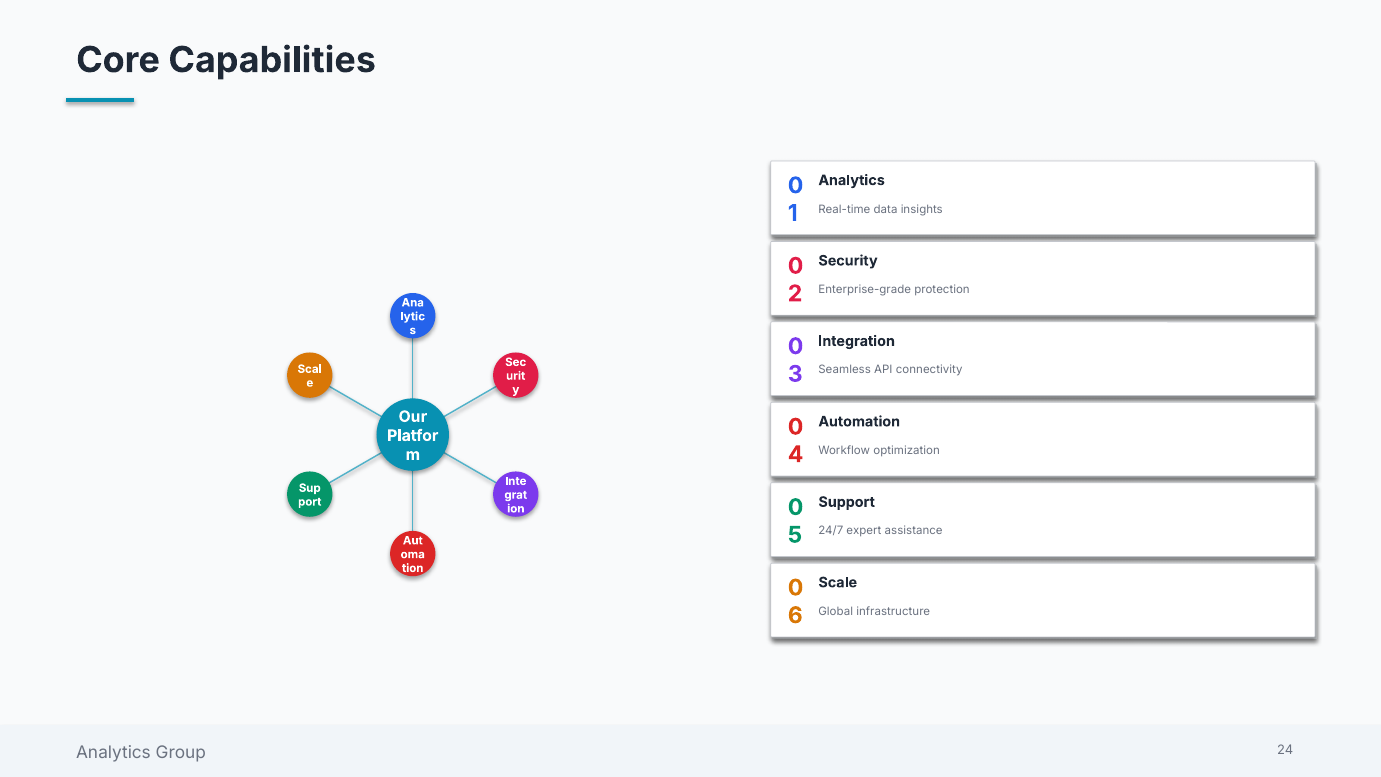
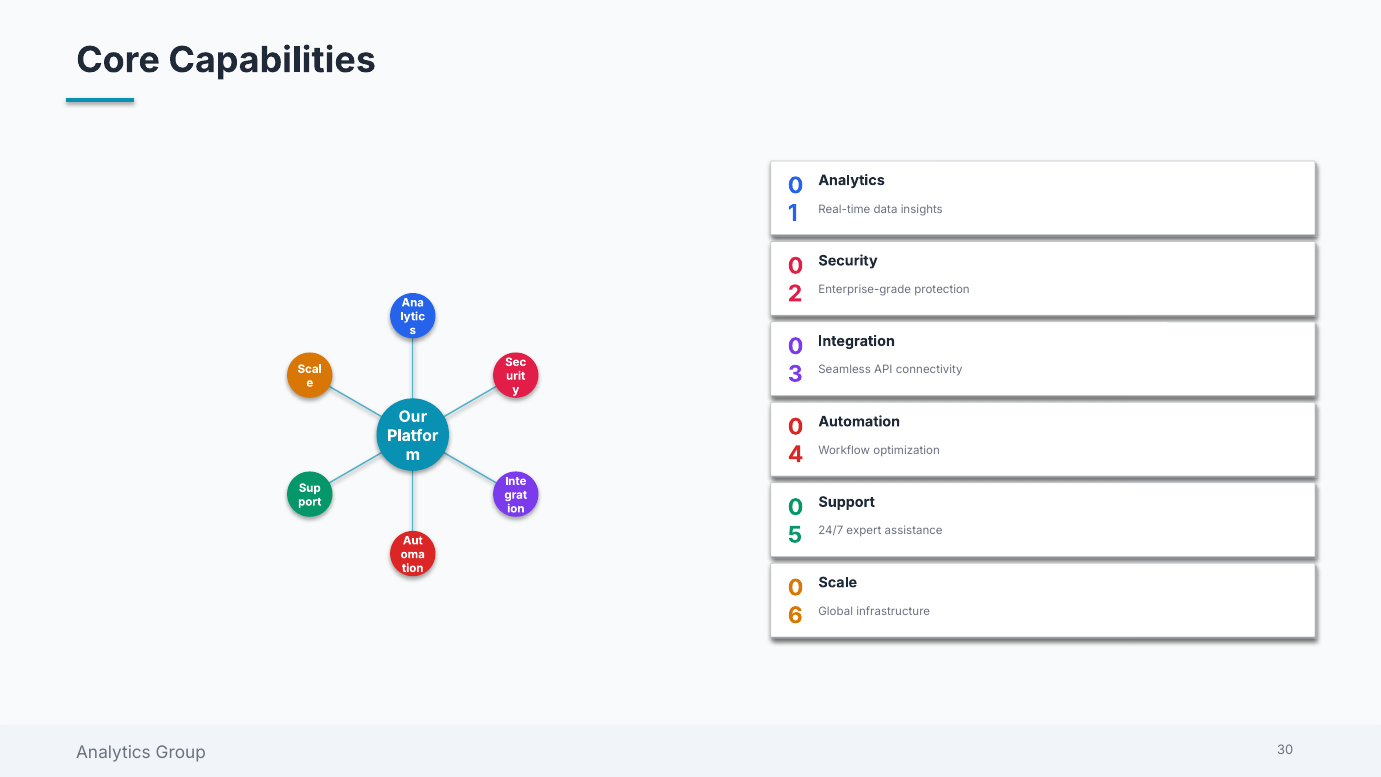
24: 24 -> 30
